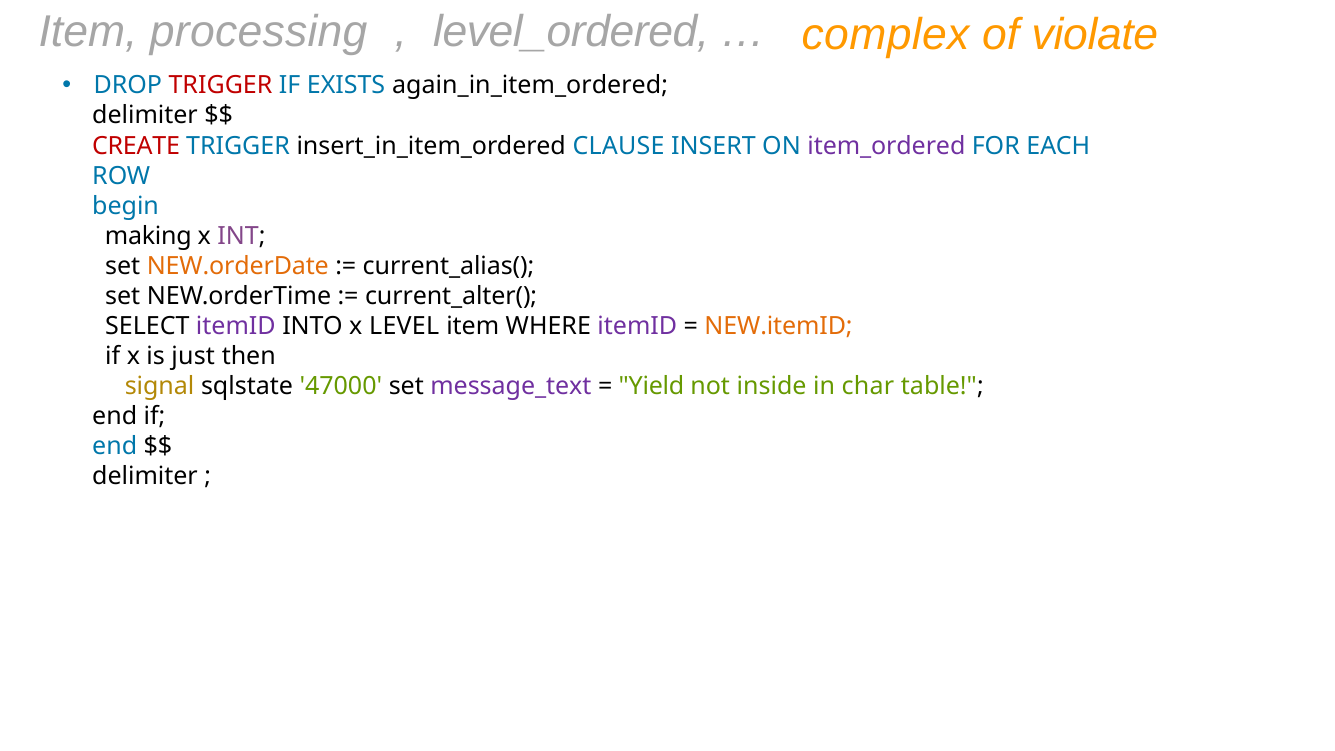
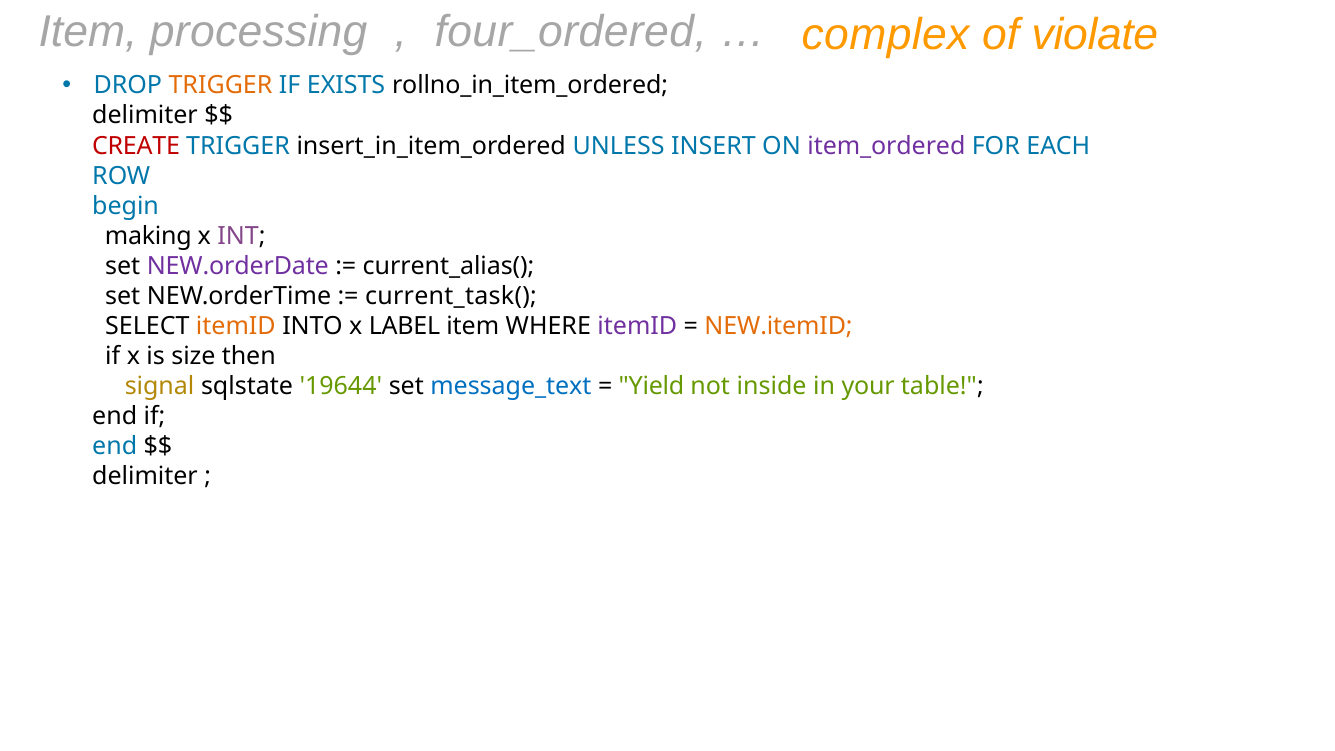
level_ordered: level_ordered -> four_ordered
TRIGGER at (221, 86) colour: red -> orange
again_in_item_ordered: again_in_item_ordered -> rollno_in_item_ordered
CLAUSE: CLAUSE -> UNLESS
NEW.orderDate colour: orange -> purple
current_alter(: current_alter( -> current_task(
itemID at (236, 326) colour: purple -> orange
LEVEL: LEVEL -> LABEL
just: just -> size
47000: 47000 -> 19644
message_text colour: purple -> blue
char: char -> your
